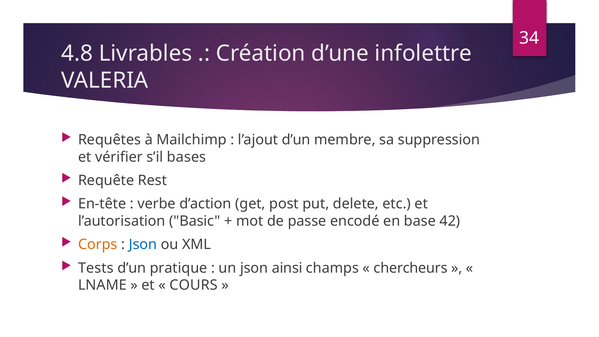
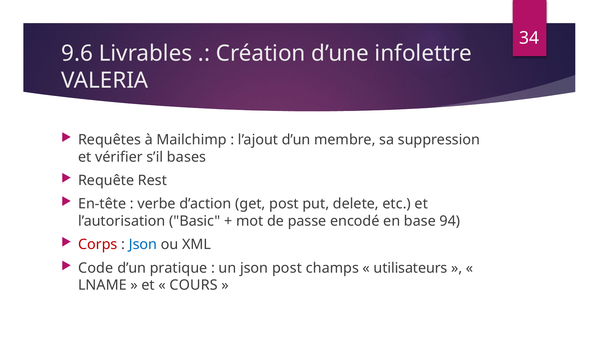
4.8: 4.8 -> 9.6
42: 42 -> 94
Corps colour: orange -> red
Tests: Tests -> Code
json ainsi: ainsi -> post
chercheurs: chercheurs -> utilisateurs
